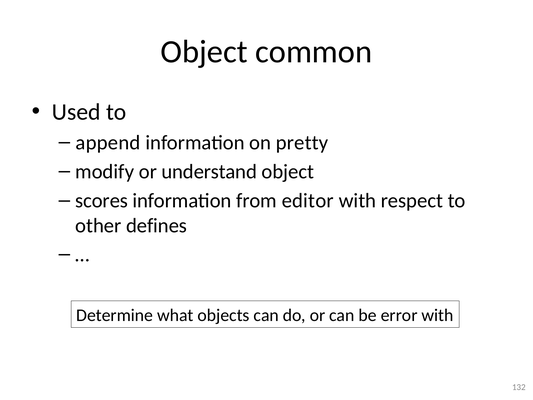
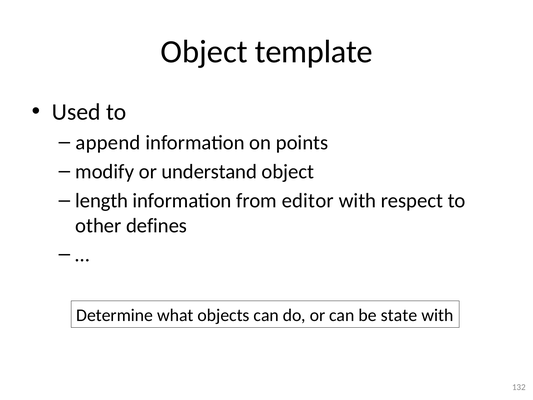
common: common -> template
pretty: pretty -> points
scores: scores -> length
error: error -> state
